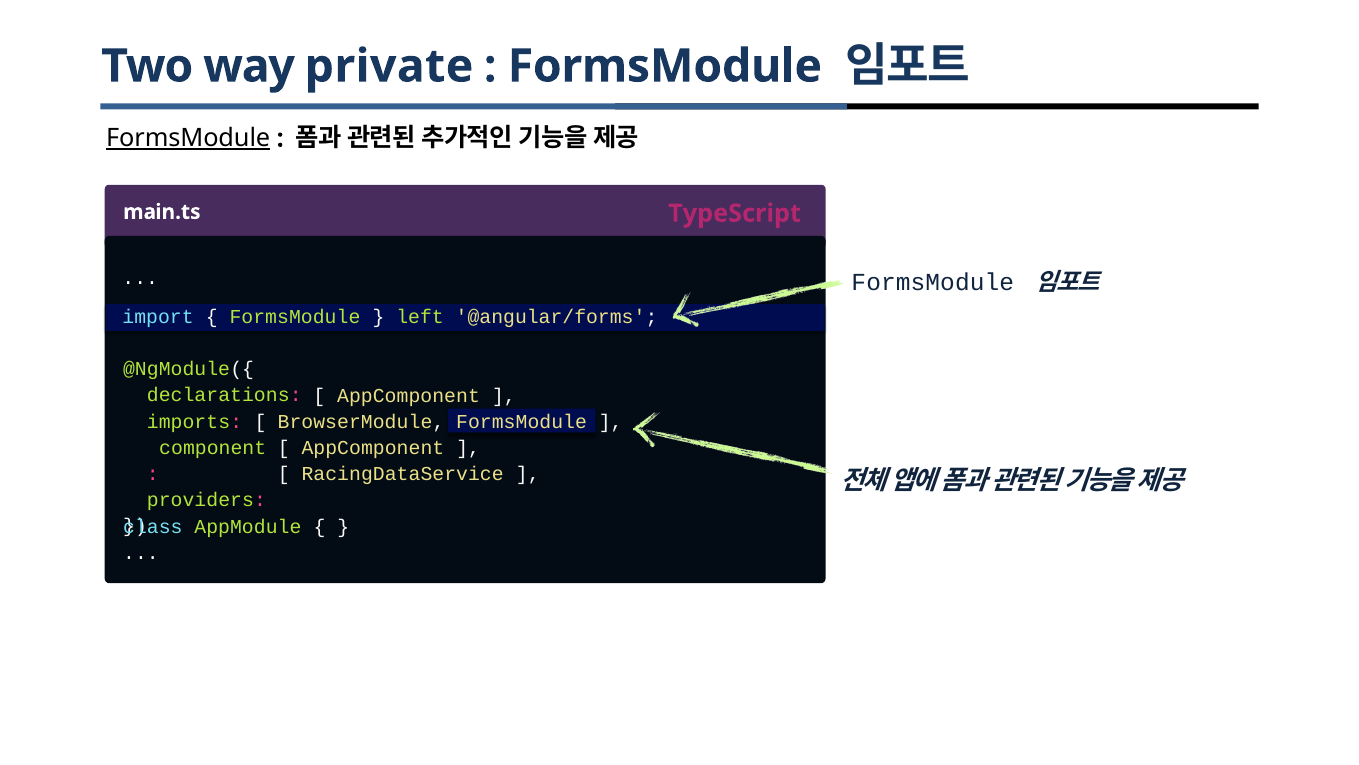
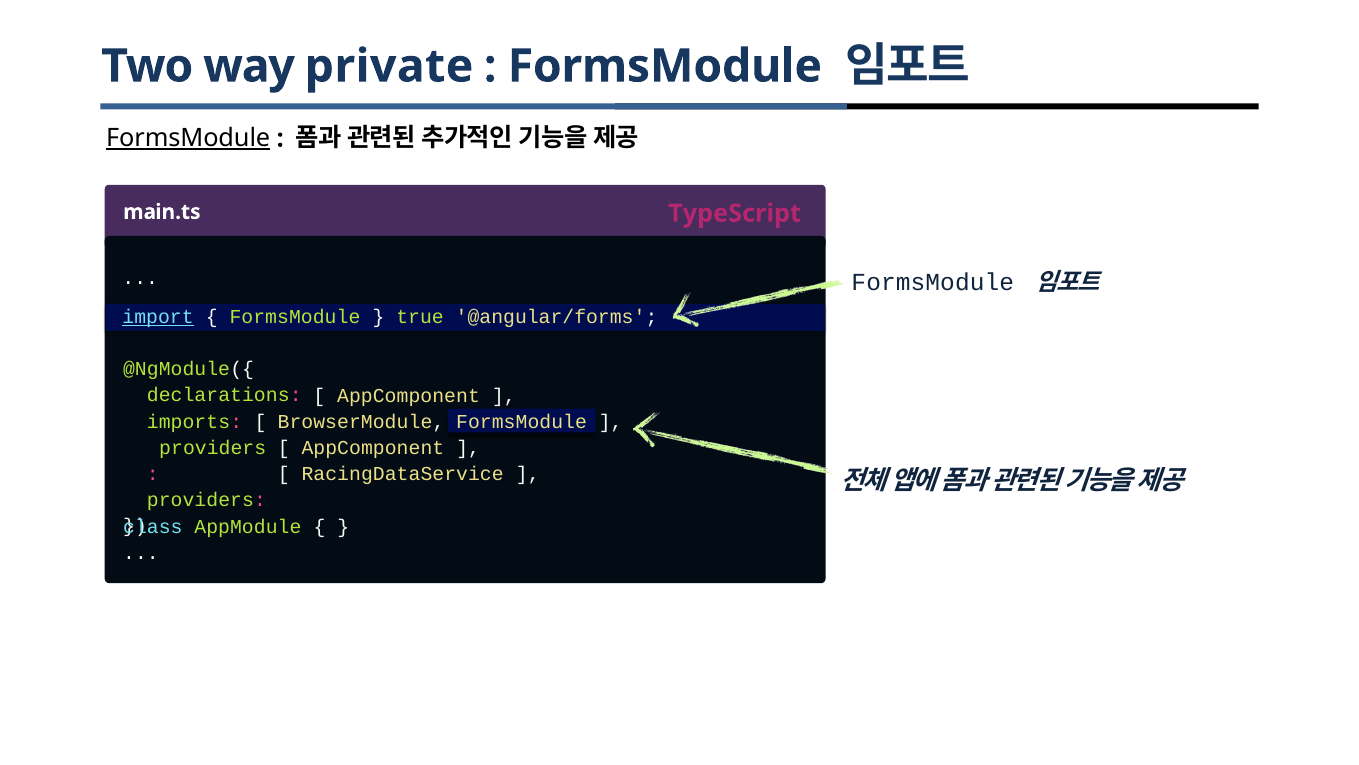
import underline: none -> present
left: left -> true
component at (213, 448): component -> providers
